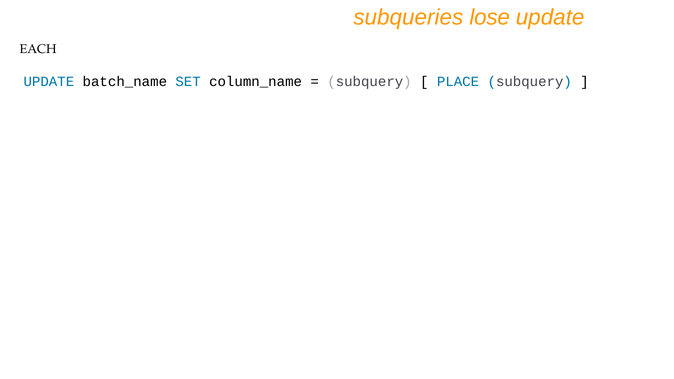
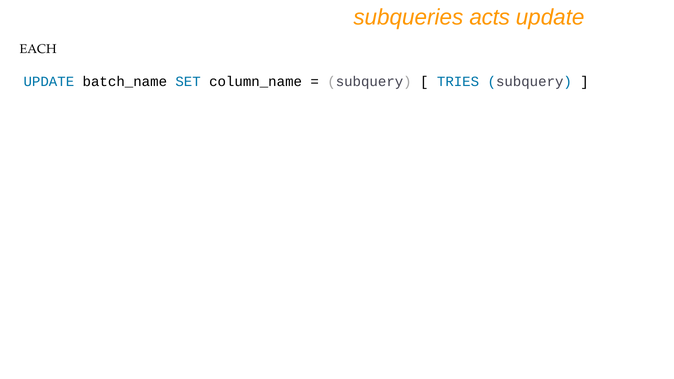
lose: lose -> acts
PLACE: PLACE -> TRIES
